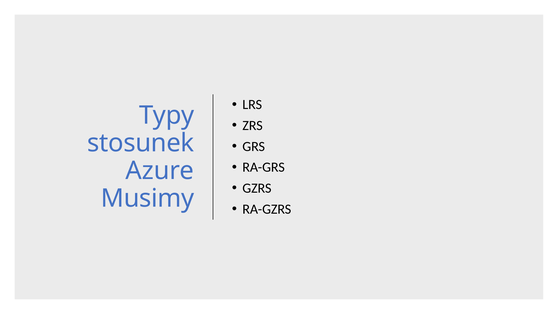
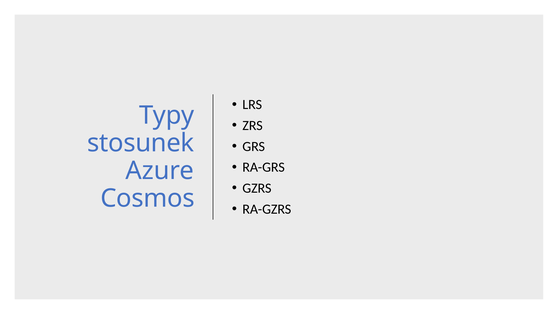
Musimy: Musimy -> Cosmos
